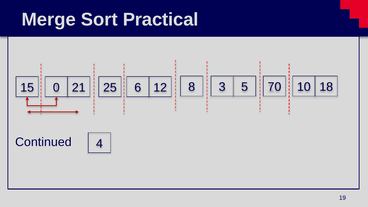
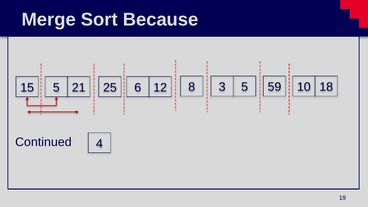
Practical: Practical -> Because
15 0: 0 -> 5
70: 70 -> 59
